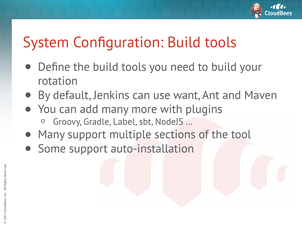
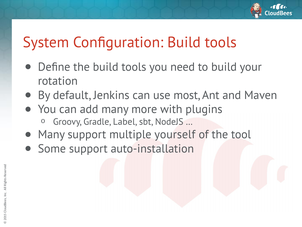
want: want -> most
sections: sections -> yourself
